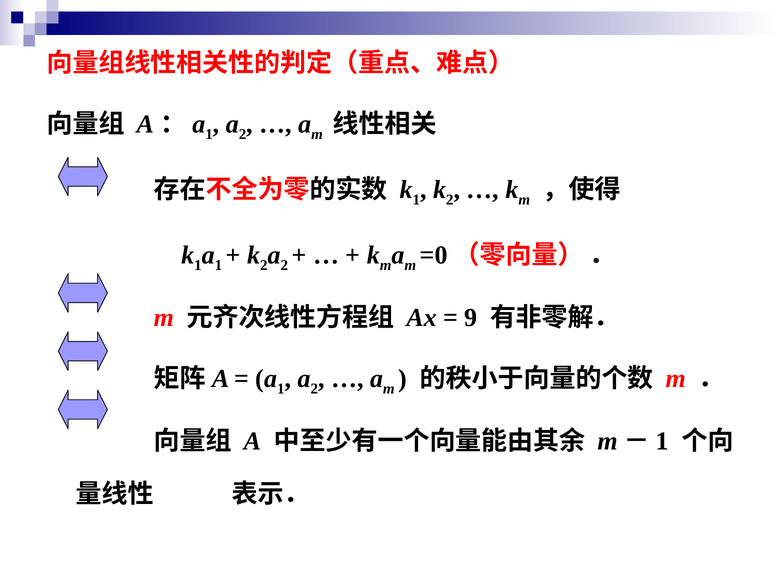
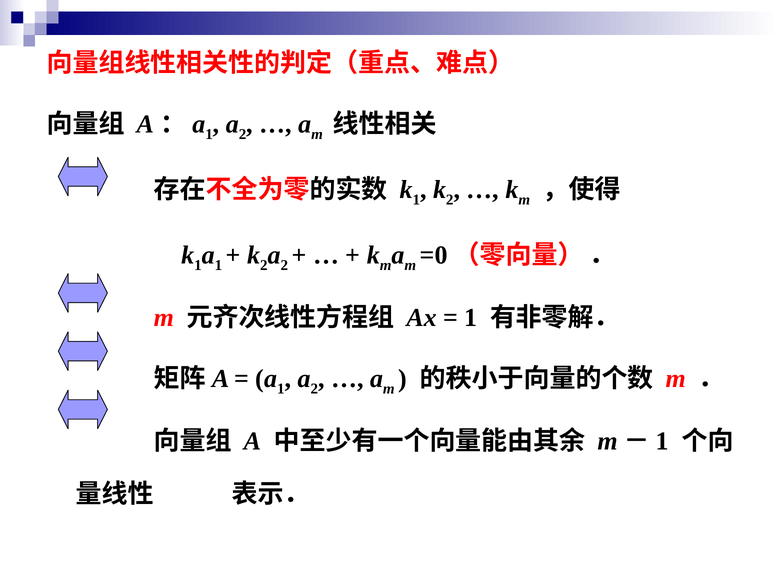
9 at (471, 318): 9 -> 1
